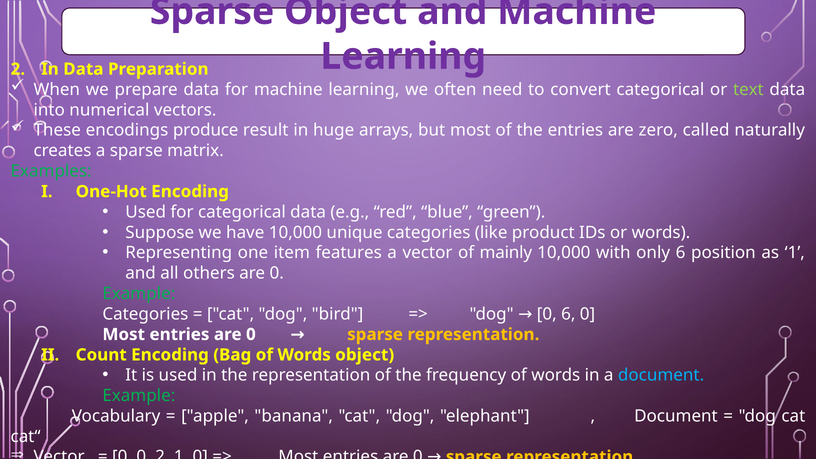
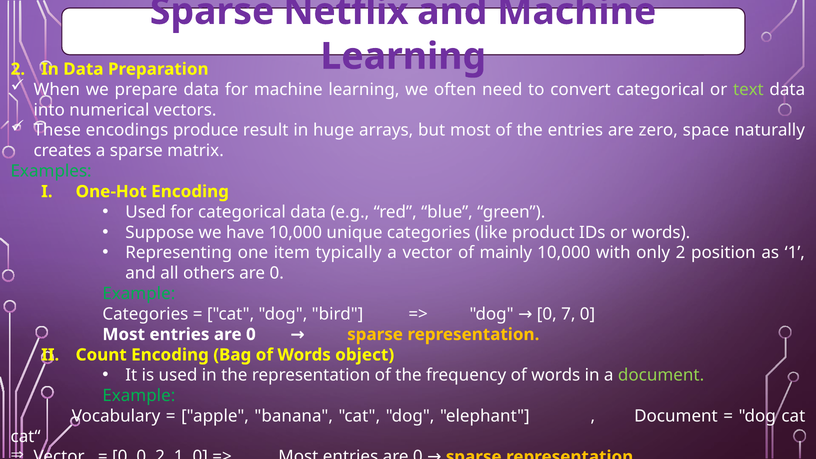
Sparse Object: Object -> Netflix
called: called -> space
features: features -> typically
only 6: 6 -> 2
0 6: 6 -> 7
document at (661, 375) colour: light blue -> light green
